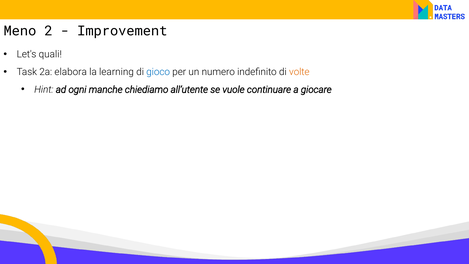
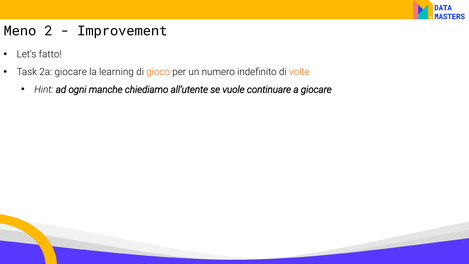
quali: quali -> fatto
2a elabora: elabora -> giocare
gioco colour: blue -> orange
